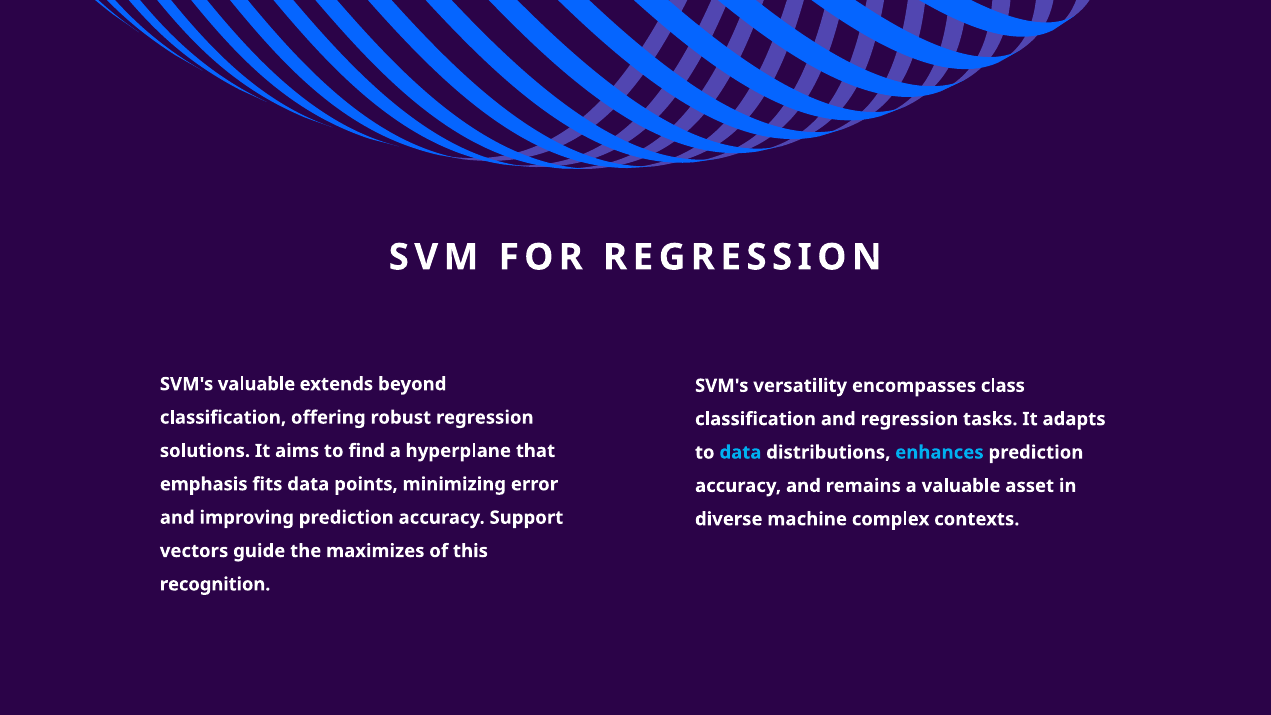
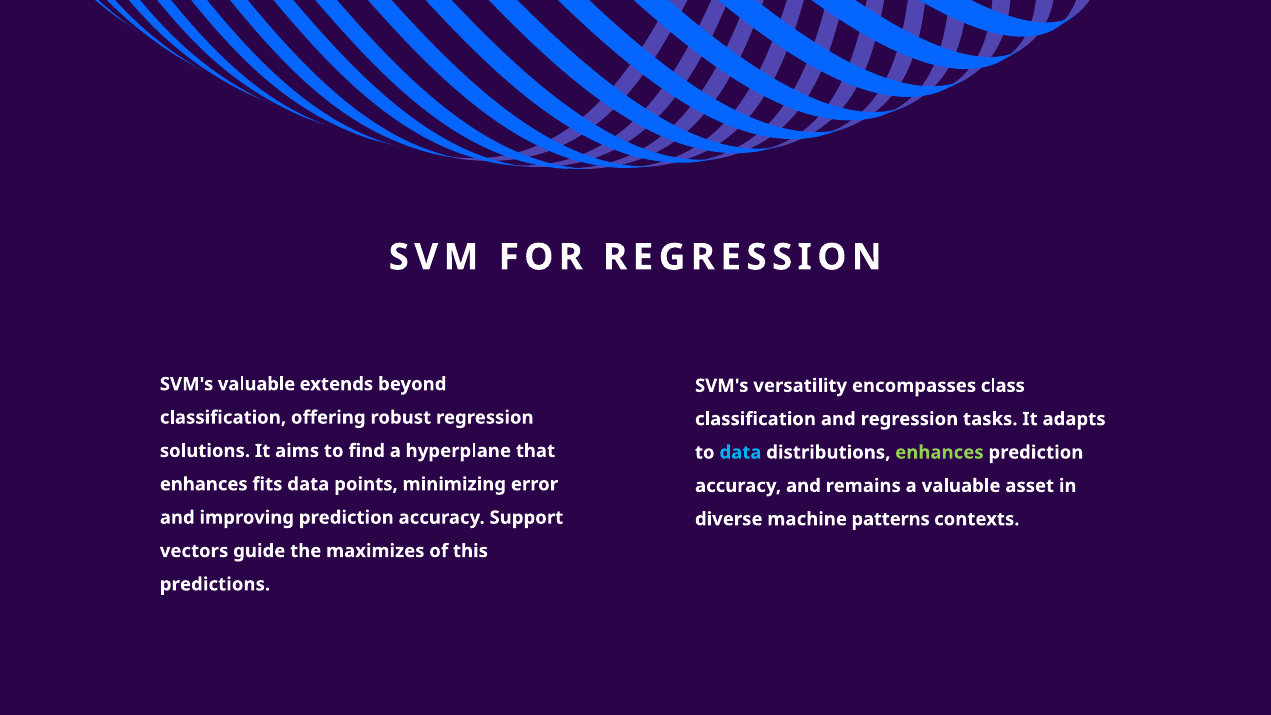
enhances at (939, 452) colour: light blue -> light green
emphasis at (204, 484): emphasis -> enhances
complex: complex -> patterns
recognition: recognition -> predictions
